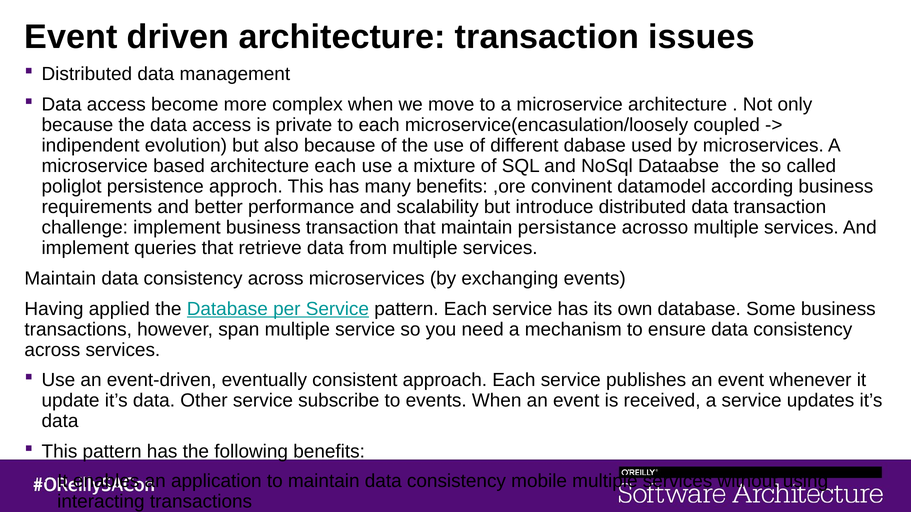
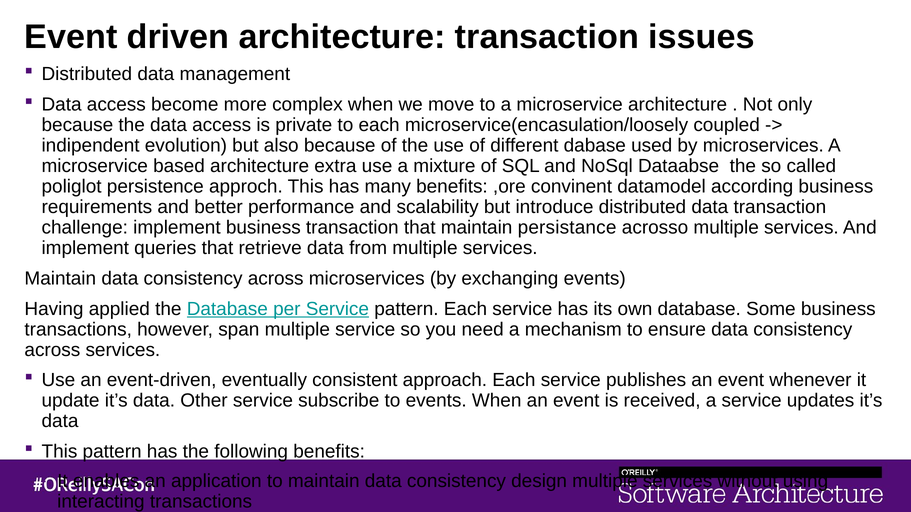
architecture each: each -> extra
mobile: mobile -> design
